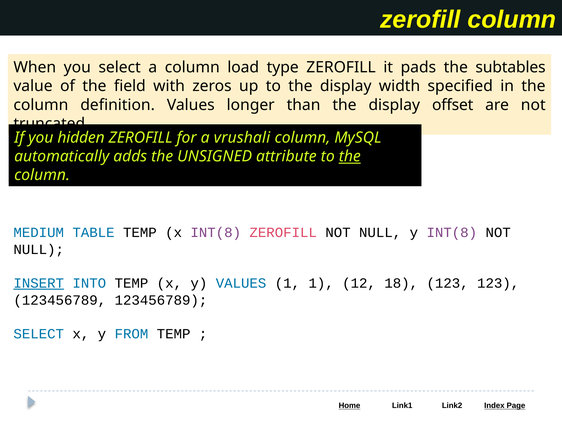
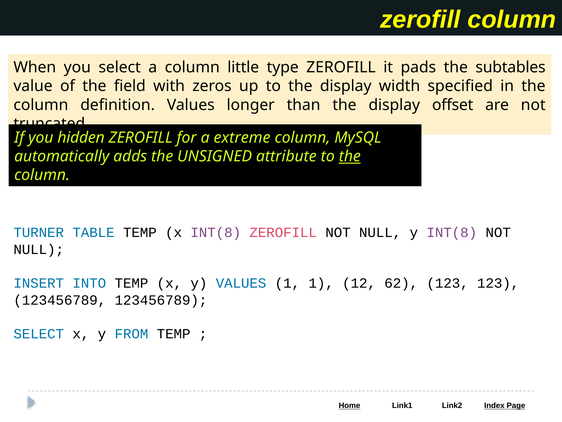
load: load -> little
vrushali: vrushali -> extreme
MEDIUM: MEDIUM -> TURNER
INSERT underline: present -> none
18: 18 -> 62
